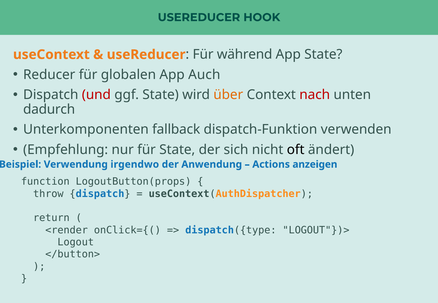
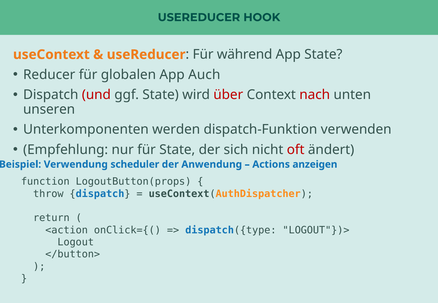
über colour: orange -> red
dadurch: dadurch -> unseren
fallback: fallback -> werden
oft colour: black -> red
irgendwo: irgendwo -> scheduler
<render: <render -> <action
